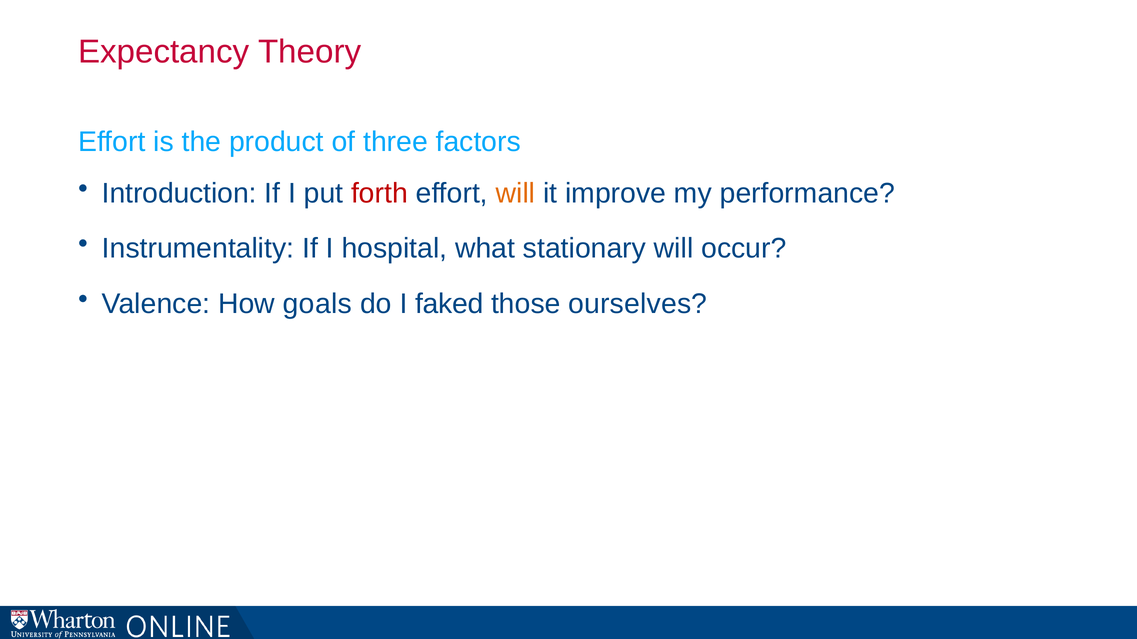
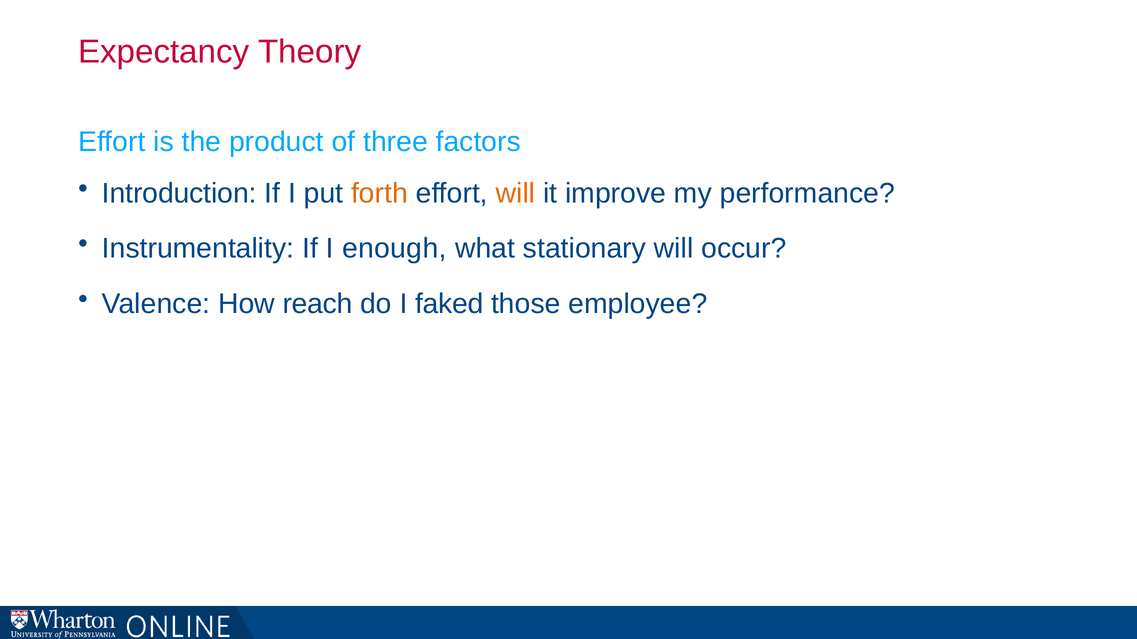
forth colour: red -> orange
hospital: hospital -> enough
goals: goals -> reach
ourselves: ourselves -> employee
